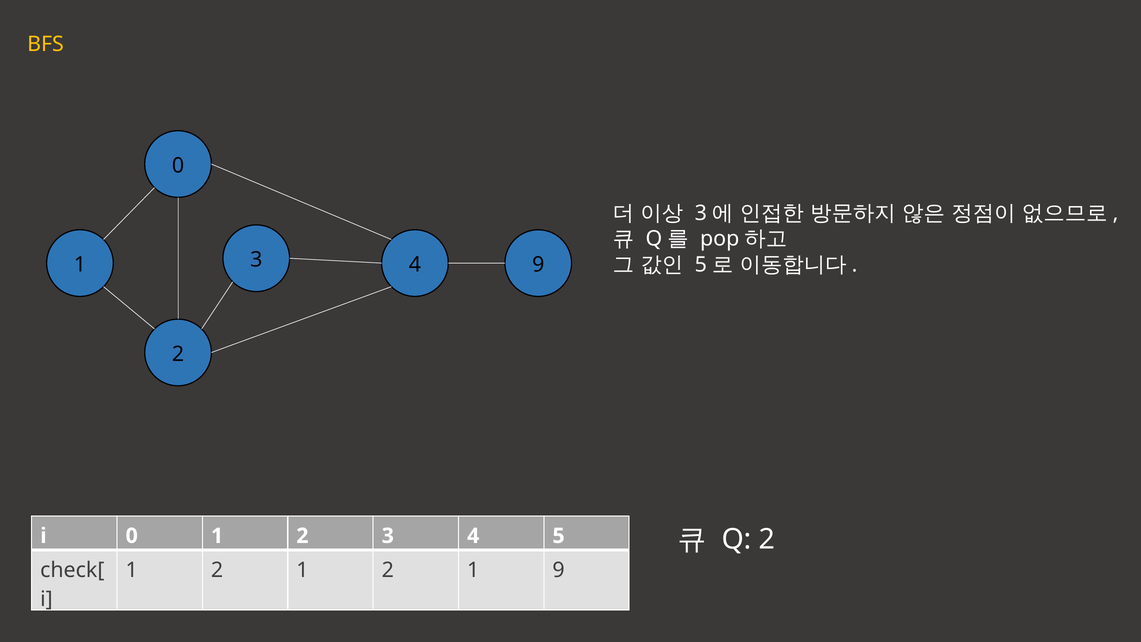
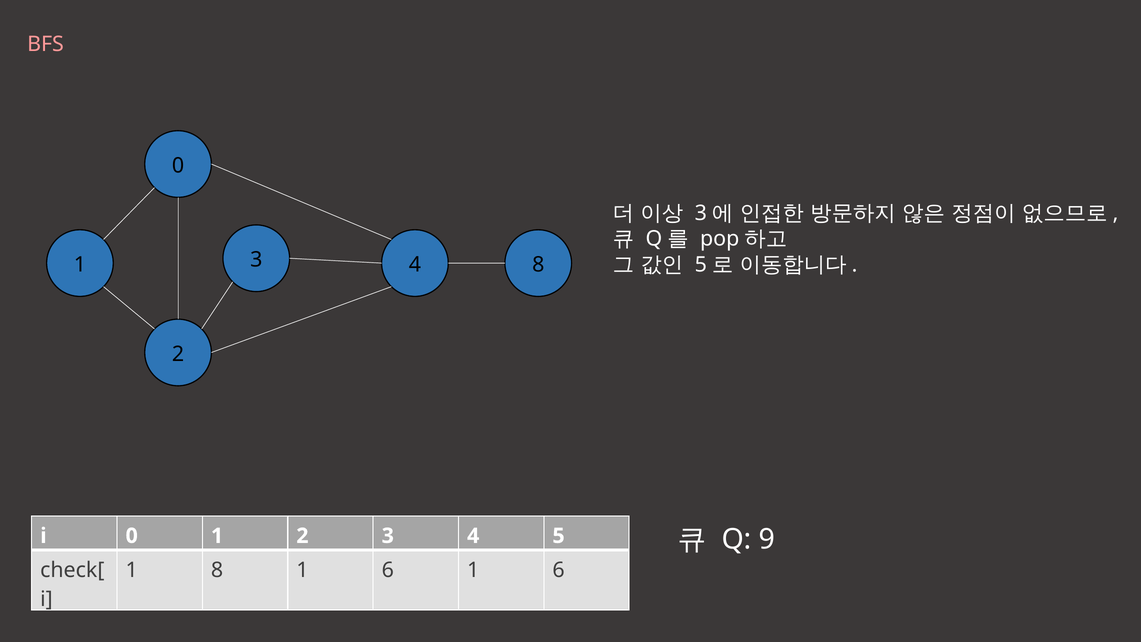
BFS colour: yellow -> pink
4 9: 9 -> 8
Q 2: 2 -> 9
2 at (217, 570): 2 -> 8
2 at (388, 570): 2 -> 6
9 at (559, 570): 9 -> 6
